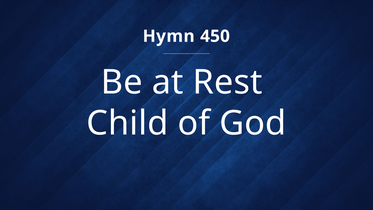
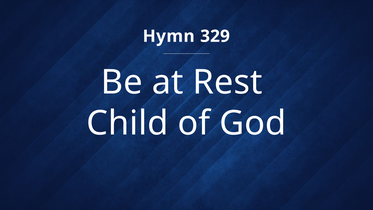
450: 450 -> 329
